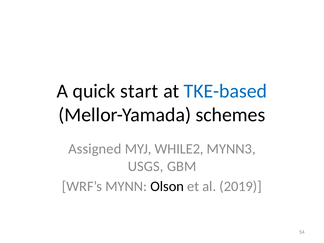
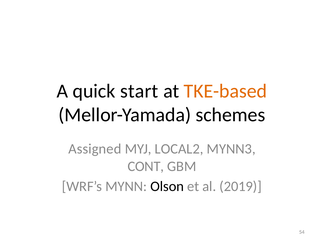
TKE-based colour: blue -> orange
WHILE2: WHILE2 -> LOCAL2
USGS: USGS -> CONT
